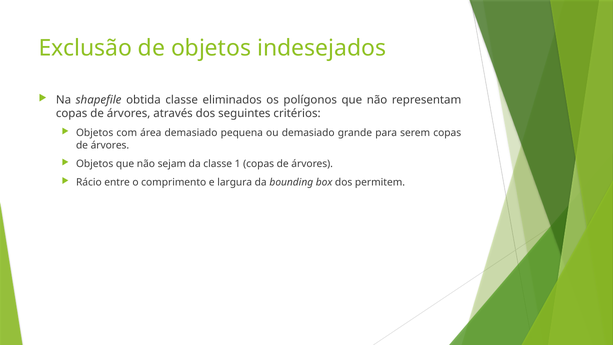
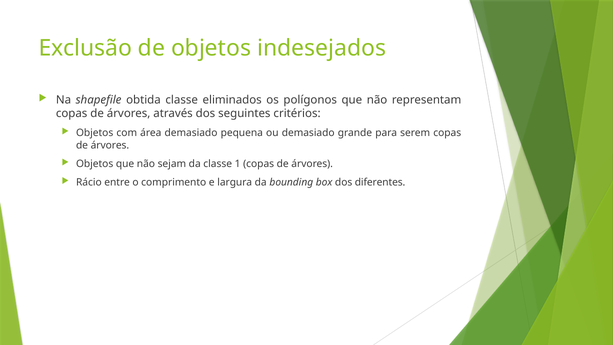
permitem: permitem -> diferentes
